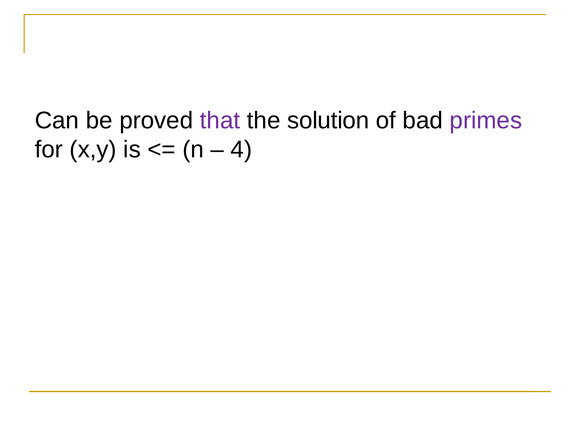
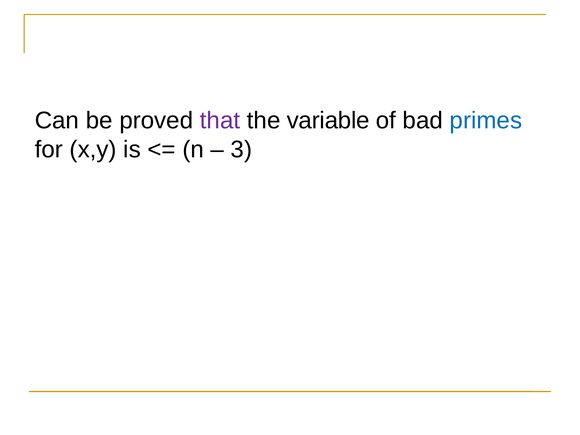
solution: solution -> variable
primes colour: purple -> blue
4: 4 -> 3
